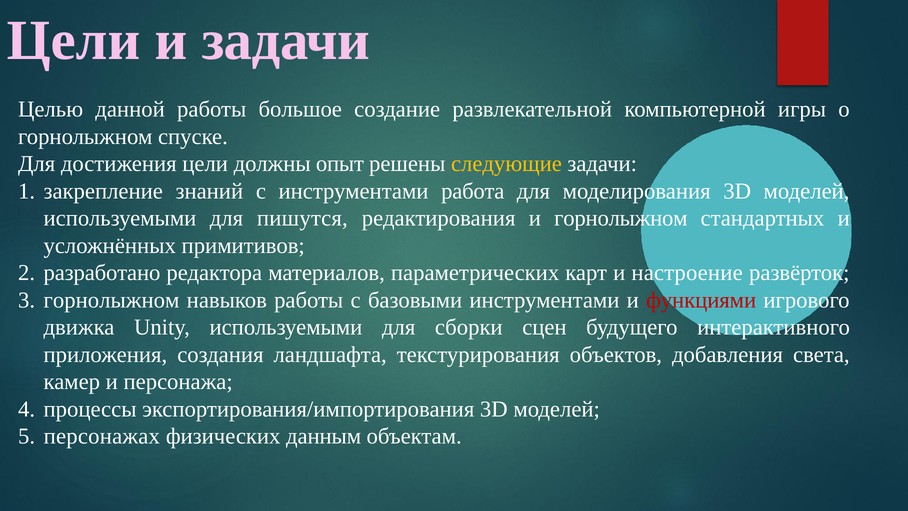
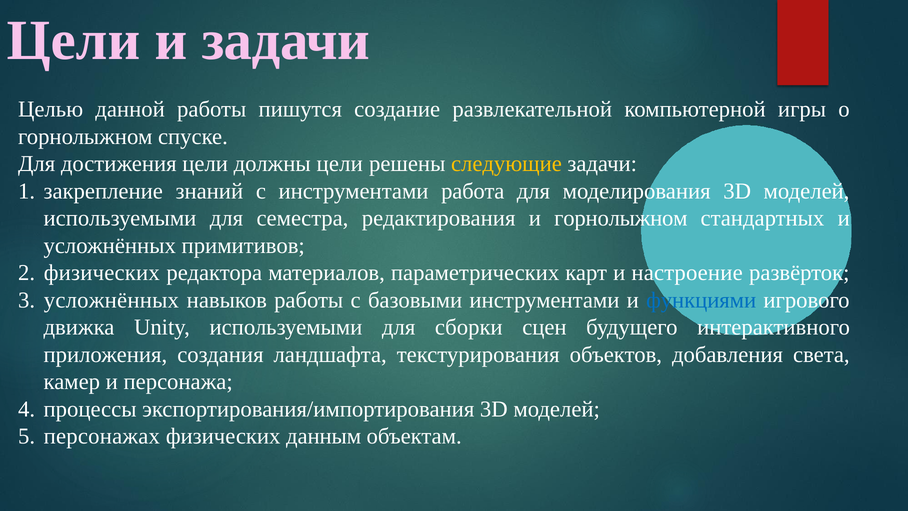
большое: большое -> пишутся
должны опыт: опыт -> цели
пишутся: пишутся -> семестра
разработано at (102, 273): разработано -> физических
горнолыжном at (111, 300): горнолыжном -> усложнённых
функциями colour: red -> blue
